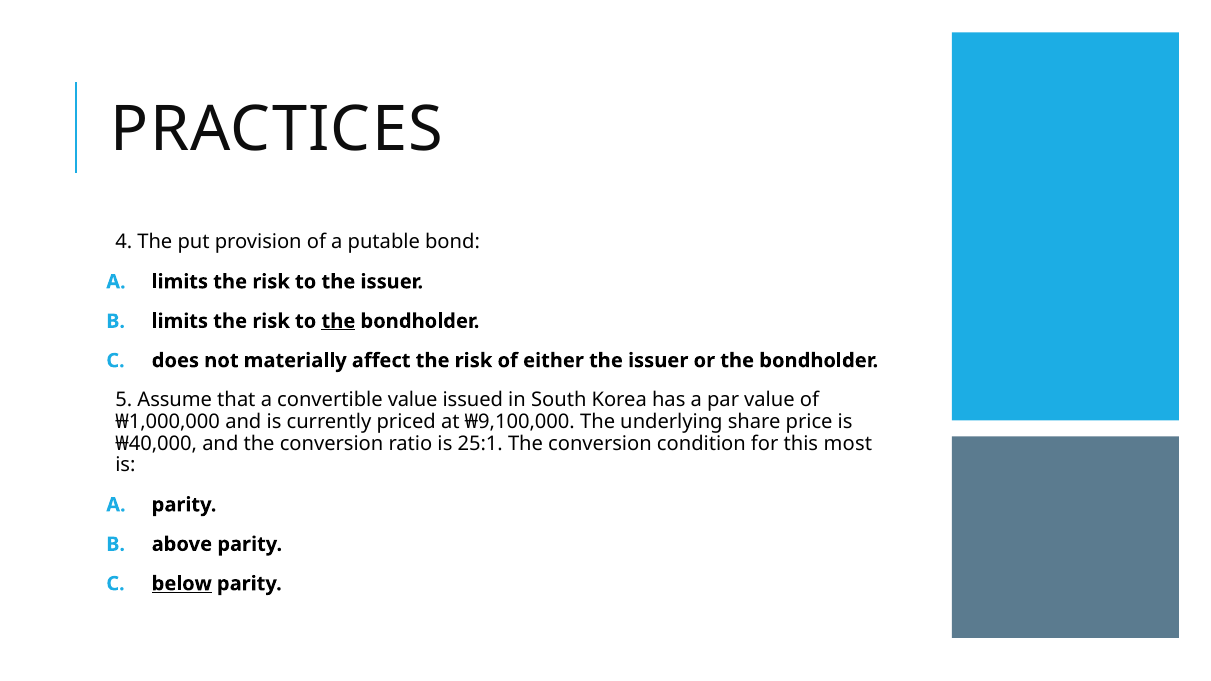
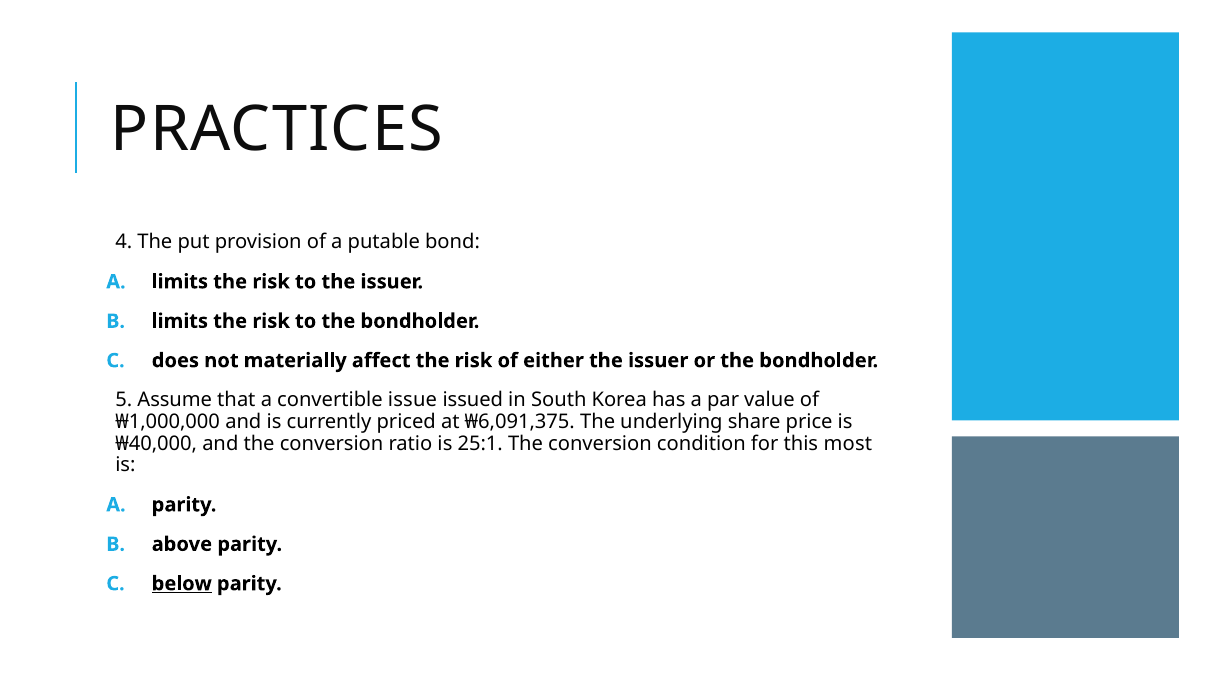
the at (338, 321) underline: present -> none
convertible value: value -> issue
₩9,100,000: ₩9,100,000 -> ₩6,091,375
